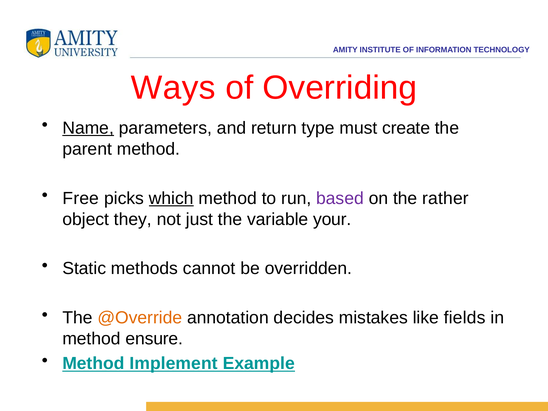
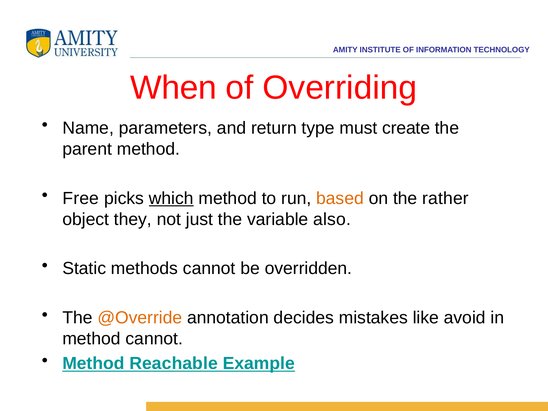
Ways: Ways -> When
Name underline: present -> none
based colour: purple -> orange
your: your -> also
fields: fields -> avoid
method ensure: ensure -> cannot
Implement: Implement -> Reachable
